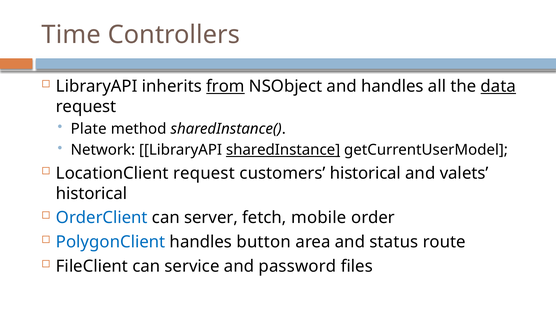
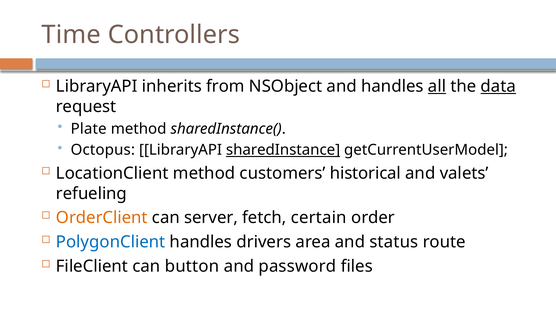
from underline: present -> none
all underline: none -> present
Network: Network -> Octopus
LocationClient request: request -> method
historical at (91, 193): historical -> refueling
OrderClient colour: blue -> orange
mobile: mobile -> certain
button: button -> drivers
service: service -> button
